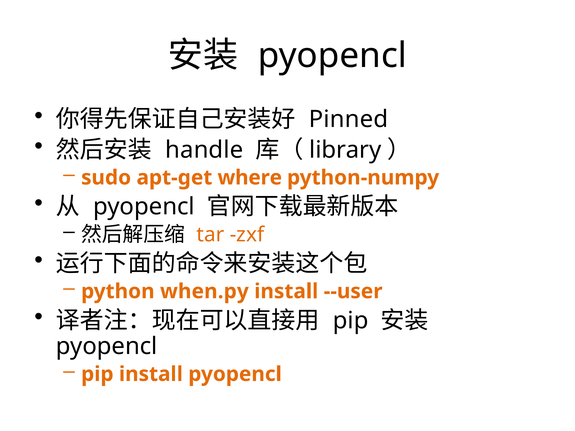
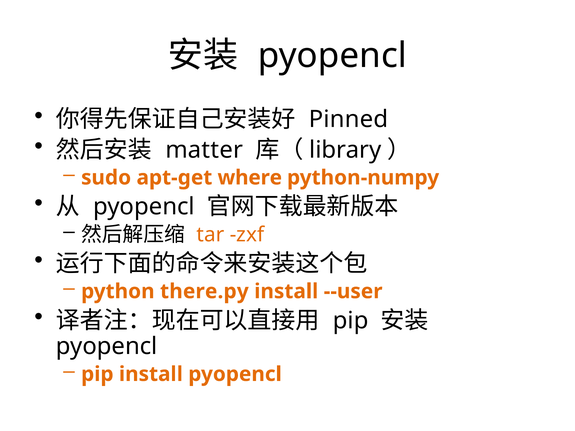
handle: handle -> matter
when.py: when.py -> there.py
